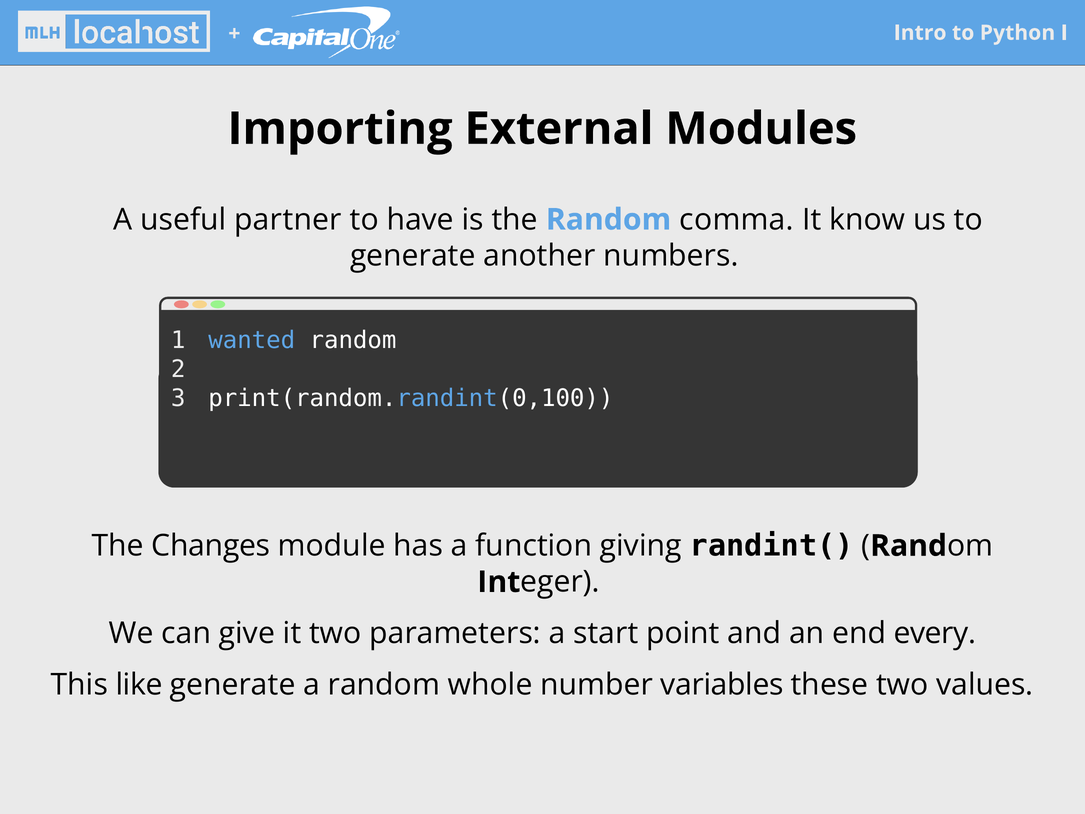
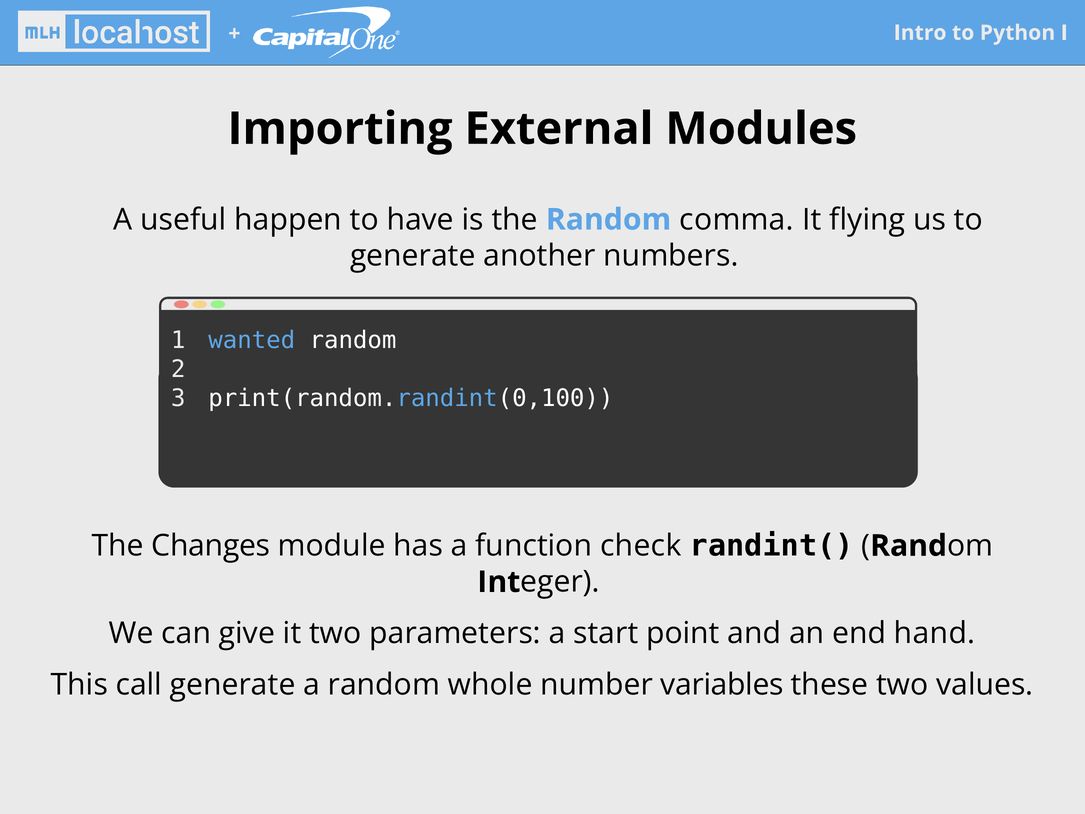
partner: partner -> happen
know: know -> flying
giving: giving -> check
every: every -> hand
like: like -> call
